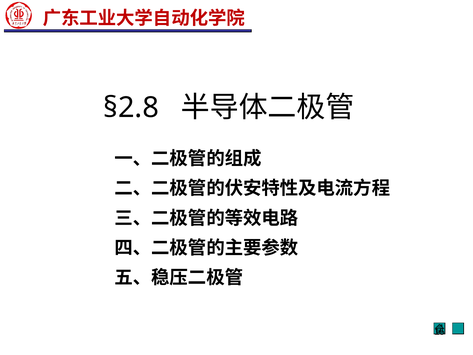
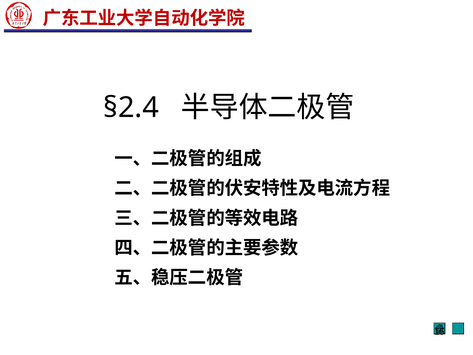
§2.8: §2.8 -> §2.4
